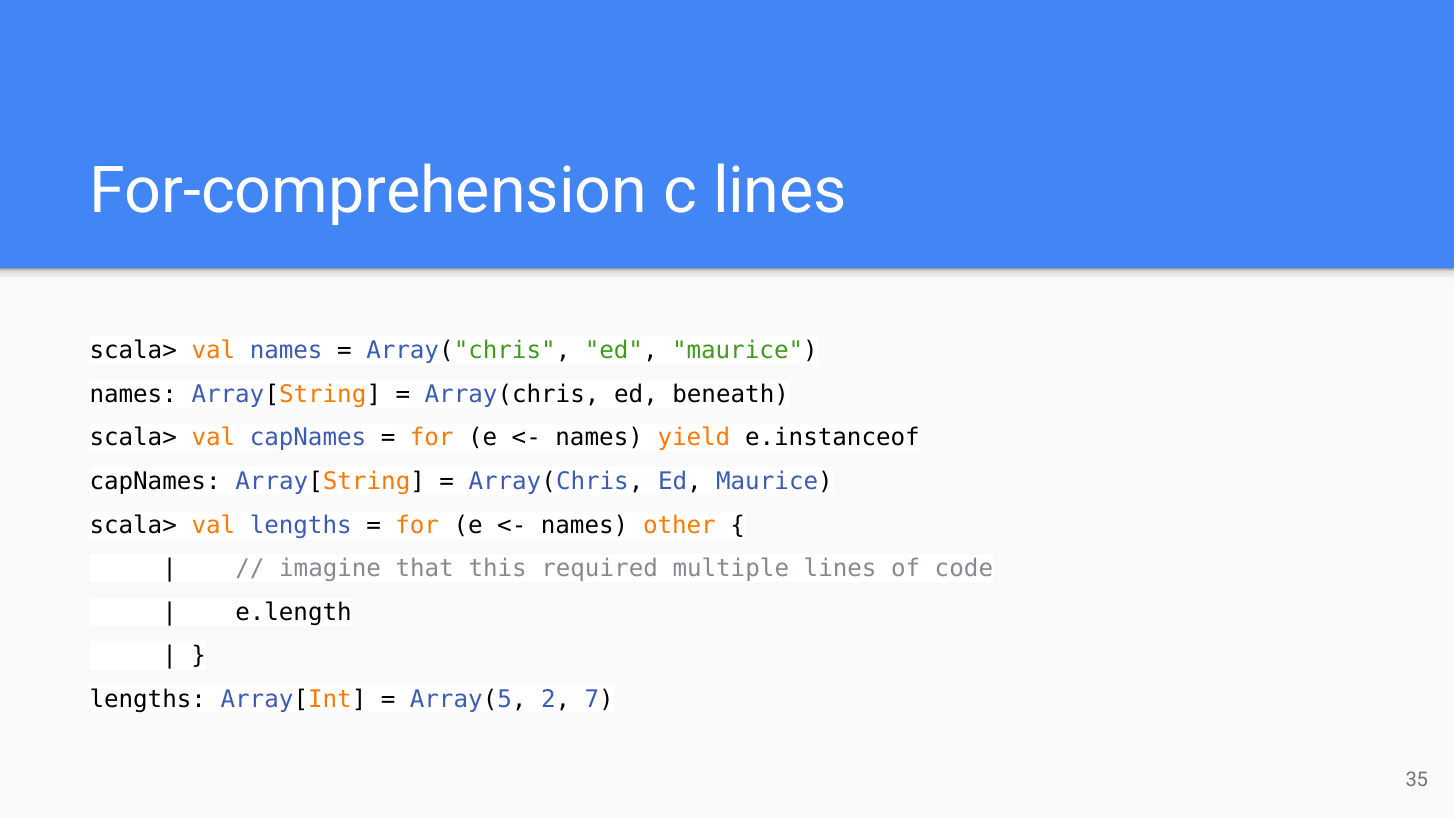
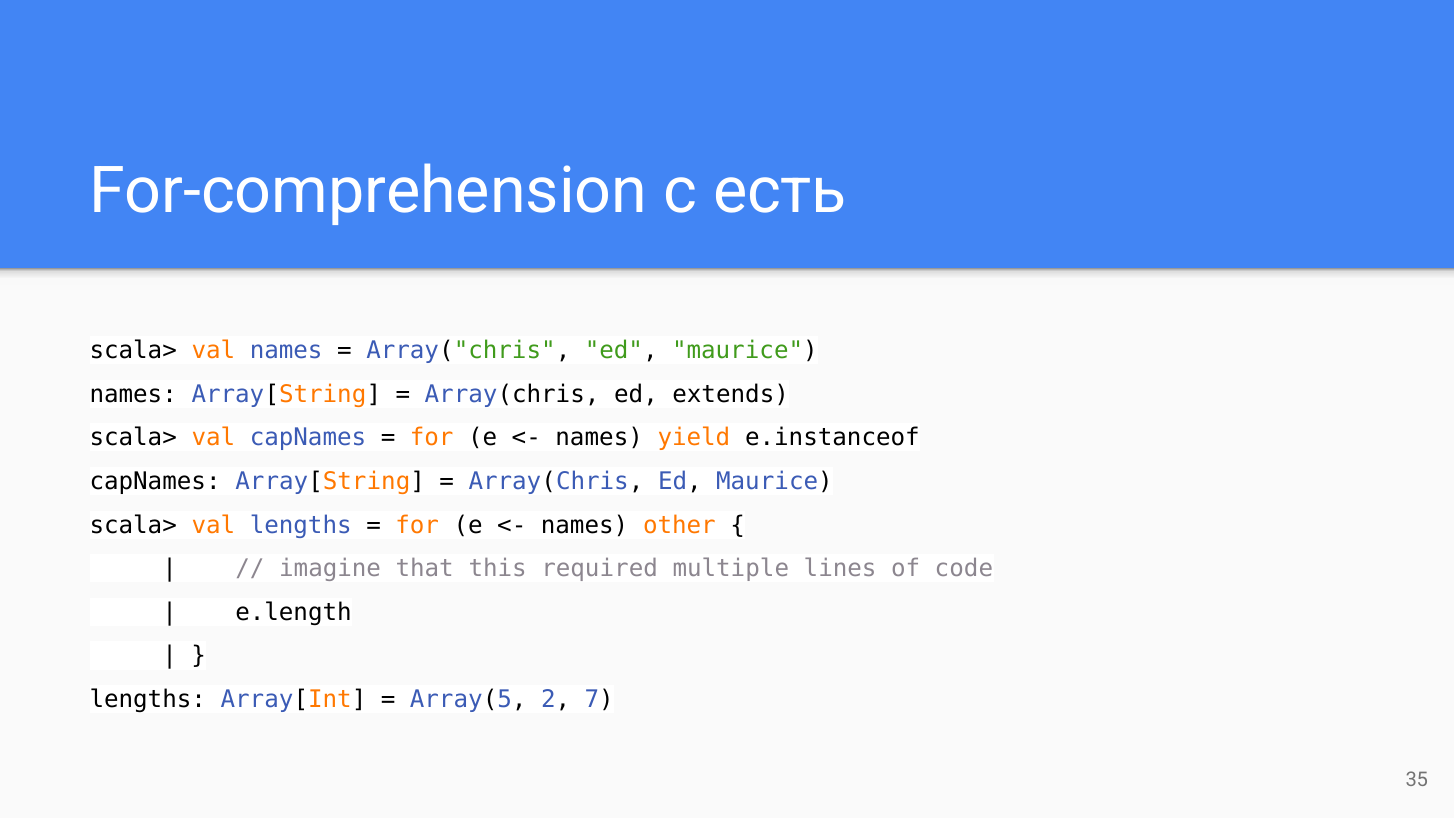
с lines: lines -> есть
beneath: beneath -> extends
